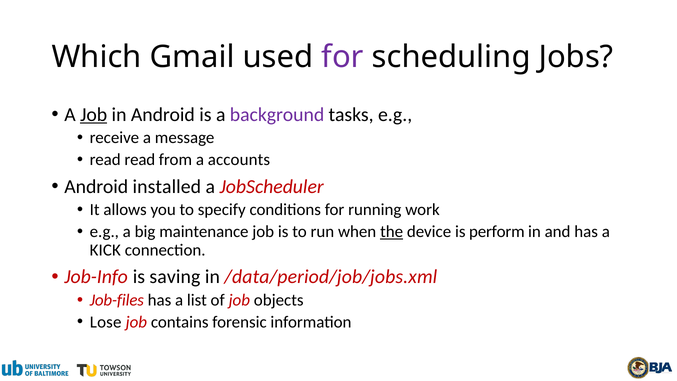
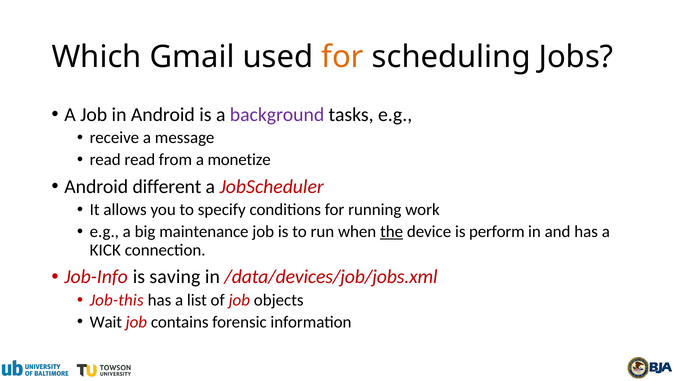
for at (343, 57) colour: purple -> orange
Job at (94, 114) underline: present -> none
accounts: accounts -> monetize
installed: installed -> different
/data/period/job/jobs.xml: /data/period/job/jobs.xml -> /data/devices/job/jobs.xml
Job-files: Job-files -> Job-this
Lose: Lose -> Wait
